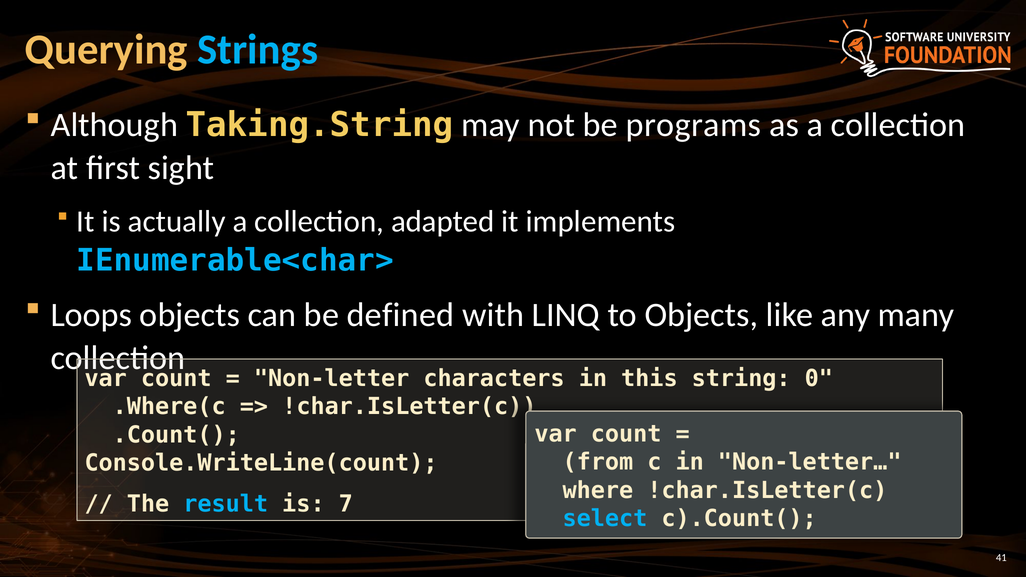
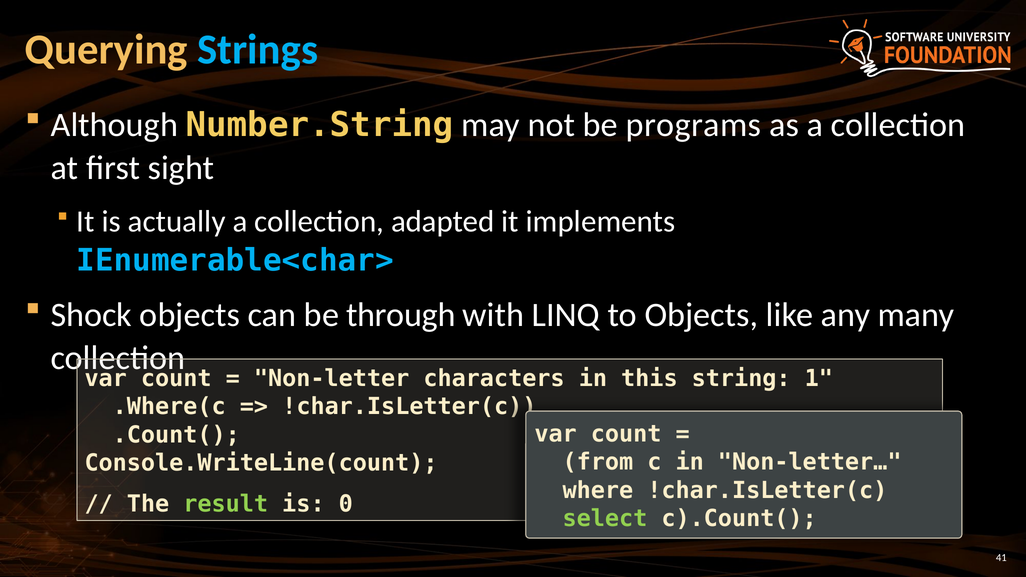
Taking.String: Taking.String -> Number.String
Loops: Loops -> Shock
defined: defined -> through
0: 0 -> 1
result colour: light blue -> light green
7: 7 -> 0
select colour: light blue -> light green
